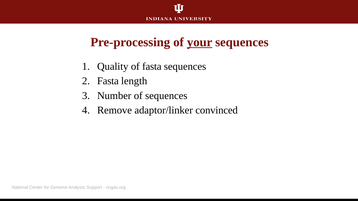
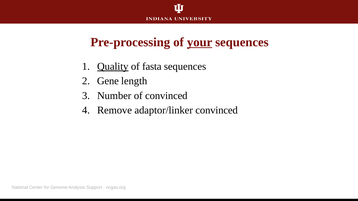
Quality underline: none -> present
Fasta at (108, 81): Fasta -> Gene
of sequences: sequences -> convinced
